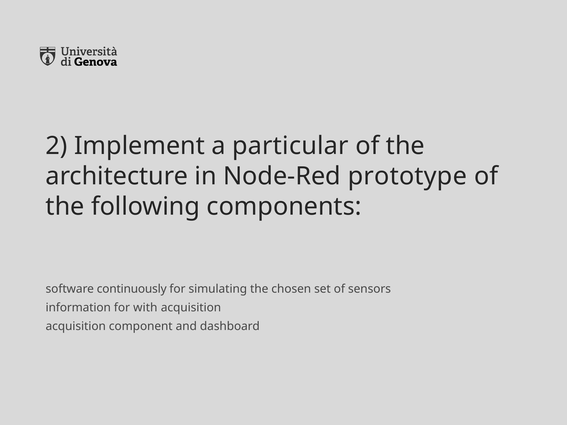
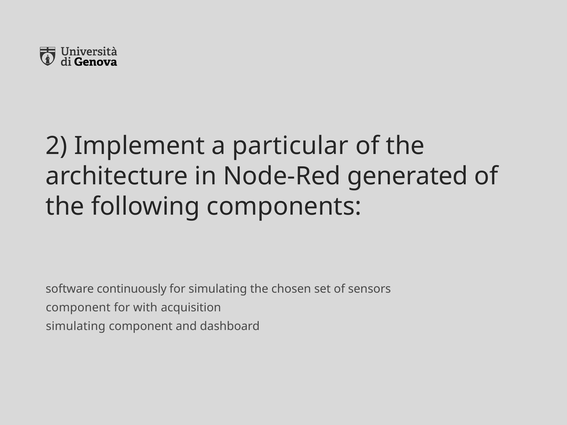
prototype: prototype -> generated
information at (78, 308): information -> component
acquisition at (76, 326): acquisition -> simulating
